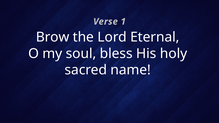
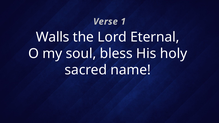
Brow: Brow -> Walls
